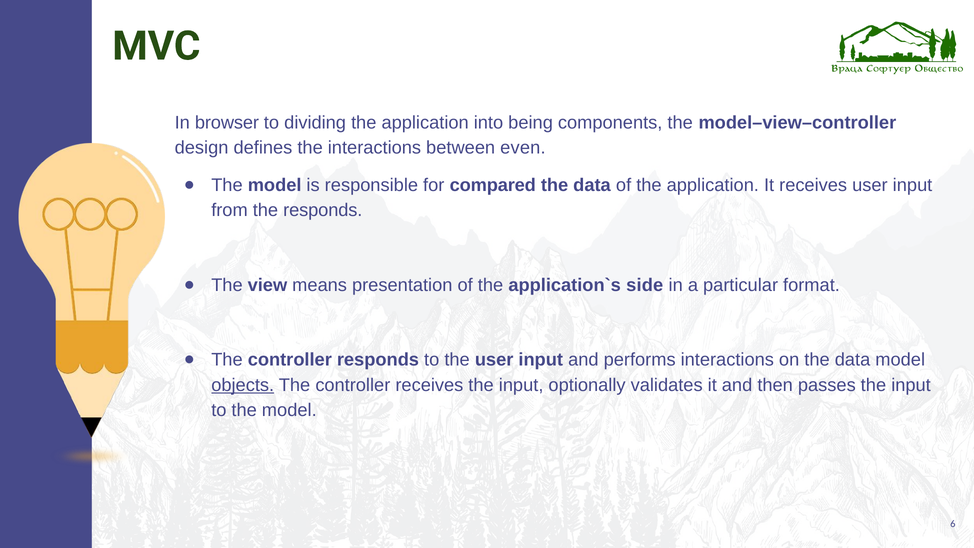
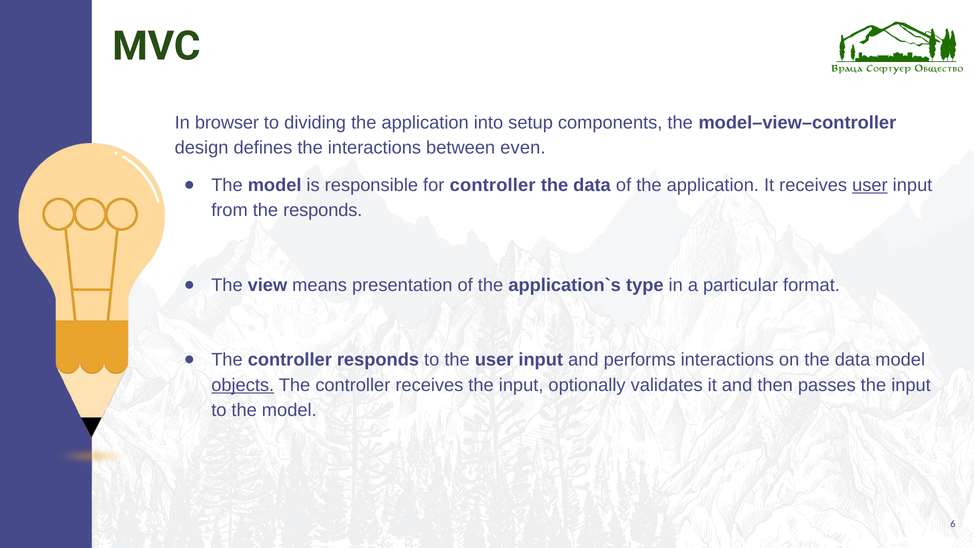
being: being -> setup
for compared: compared -> controller
user at (870, 185) underline: none -> present
side: side -> type
